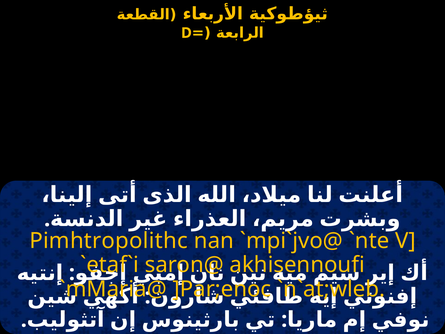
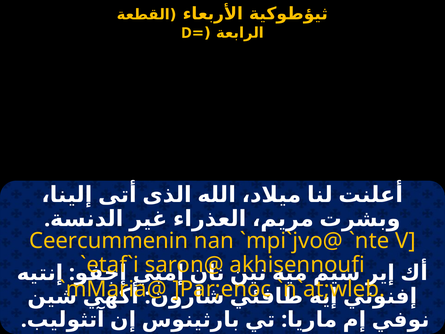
Pimhtropolithc: Pimhtropolithc -> Ceercummenin
